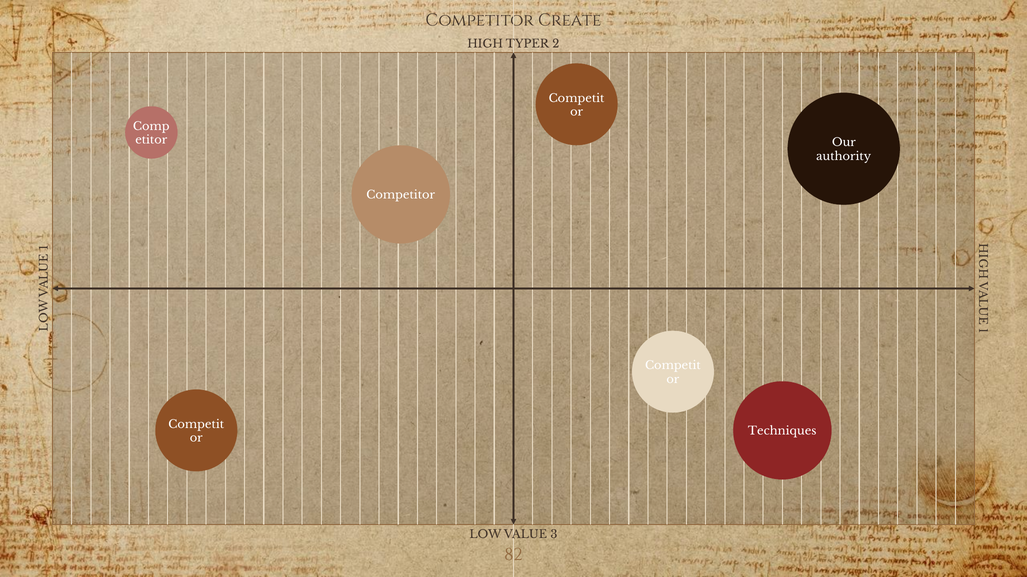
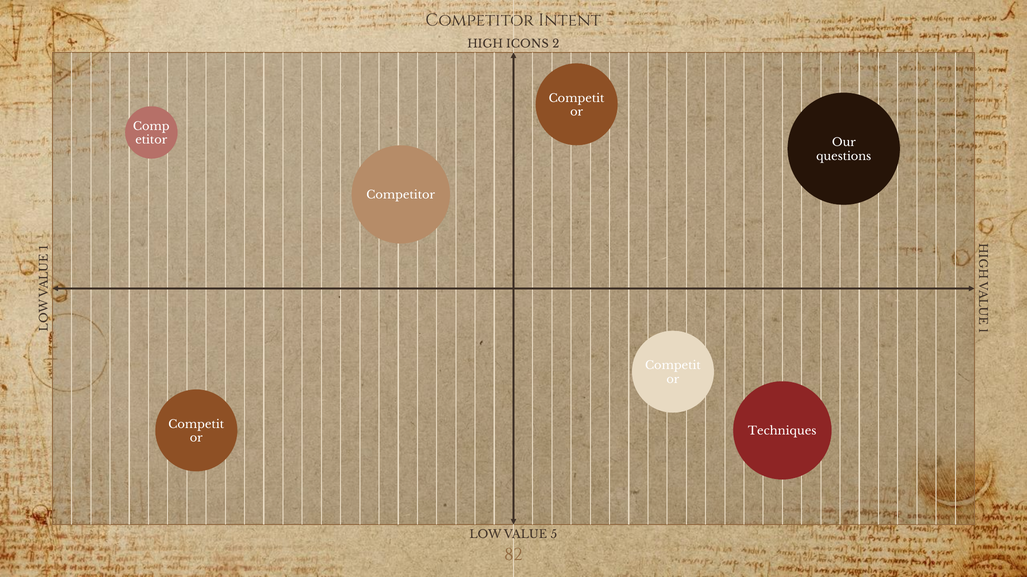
Create: Create -> Intent
TYPER: TYPER -> ICONS
authority: authority -> questions
3: 3 -> 5
